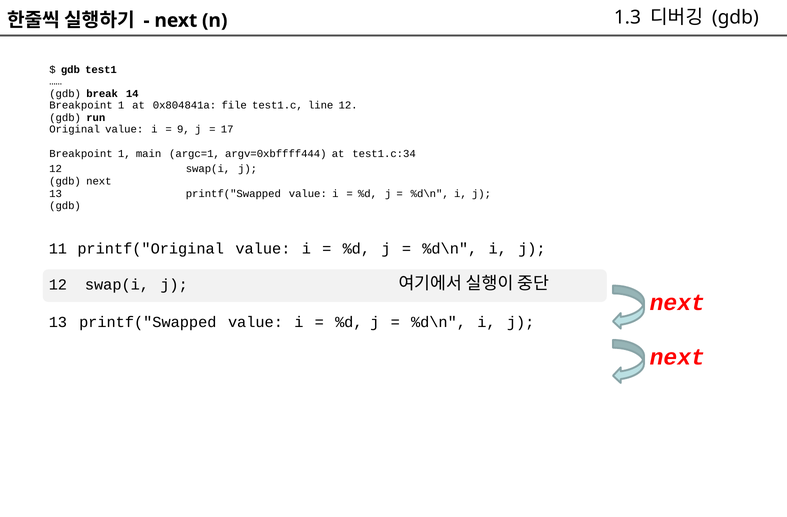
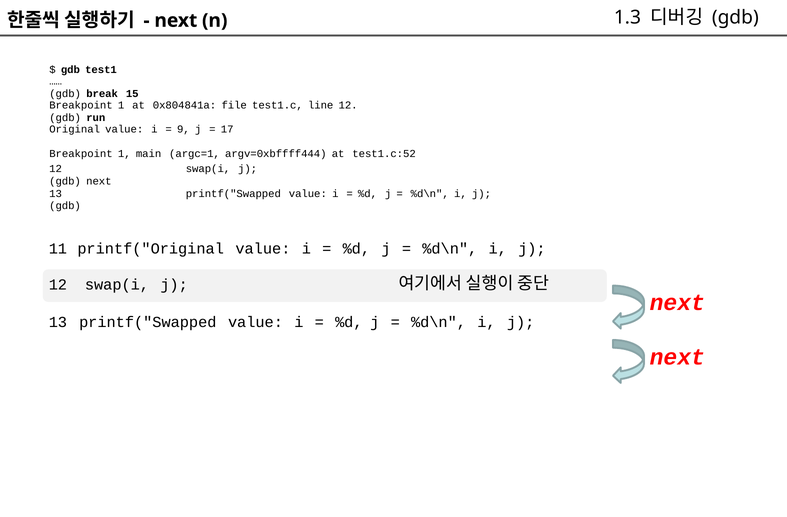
14: 14 -> 15
test1.c:34: test1.c:34 -> test1.c:52
